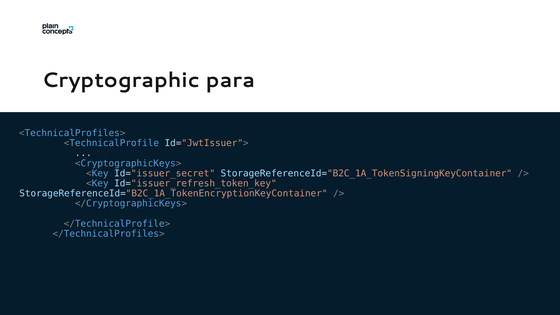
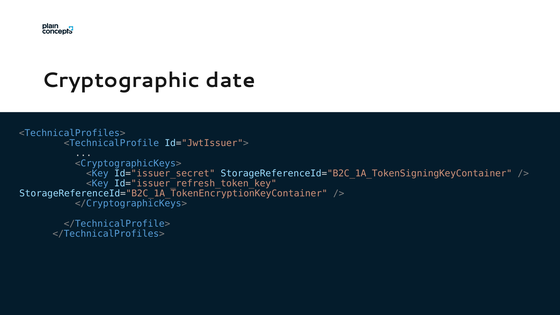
para: para -> date
